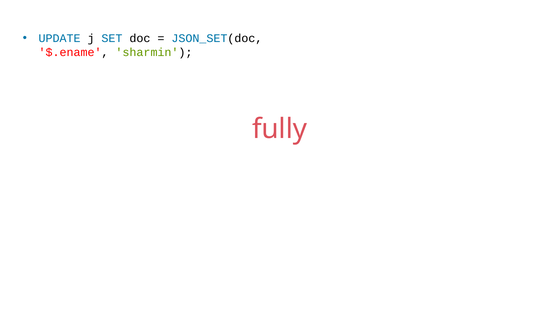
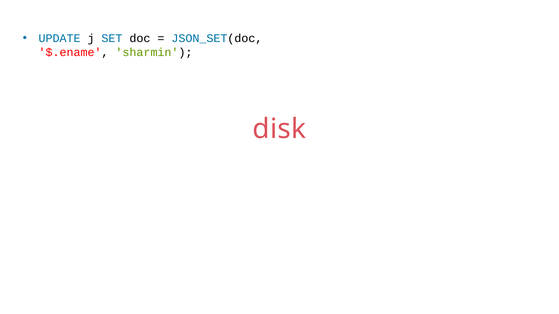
fully: fully -> disk
